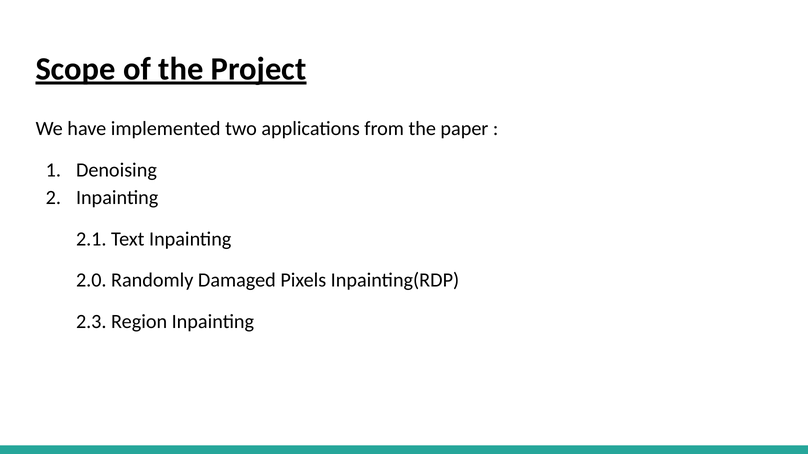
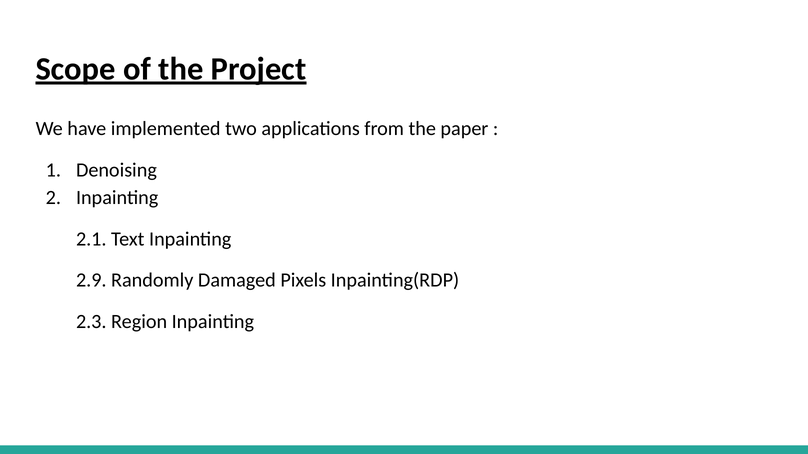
2.0: 2.0 -> 2.9
